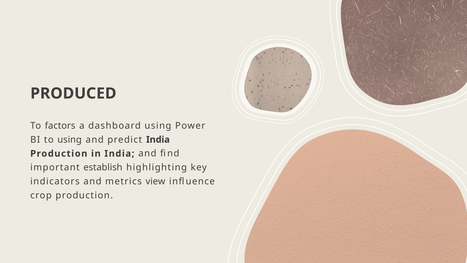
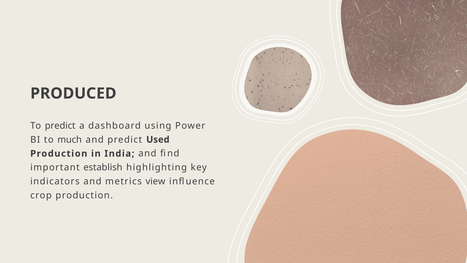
To factors: factors -> predict
to using: using -> much
predict India: India -> Used
